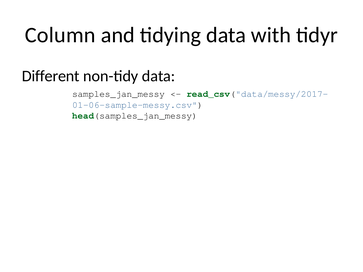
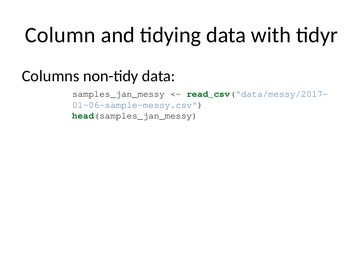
Different: Different -> Columns
